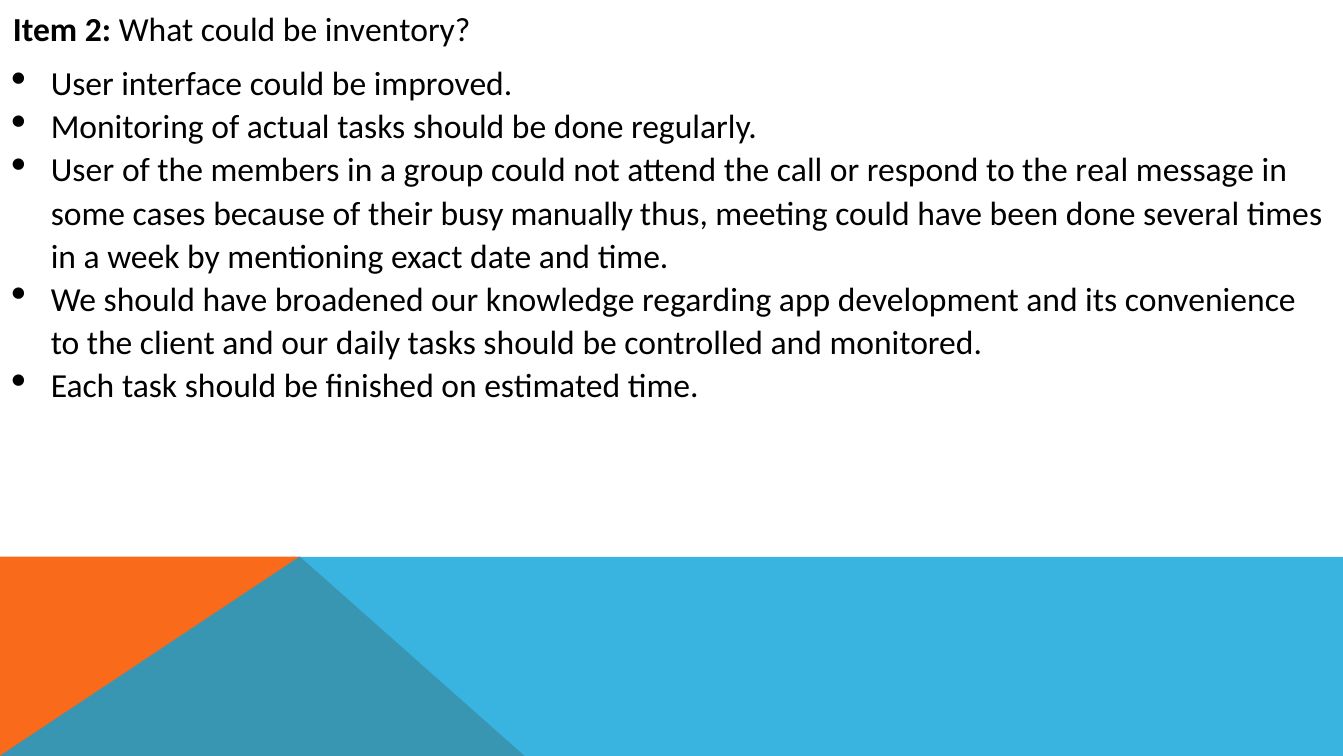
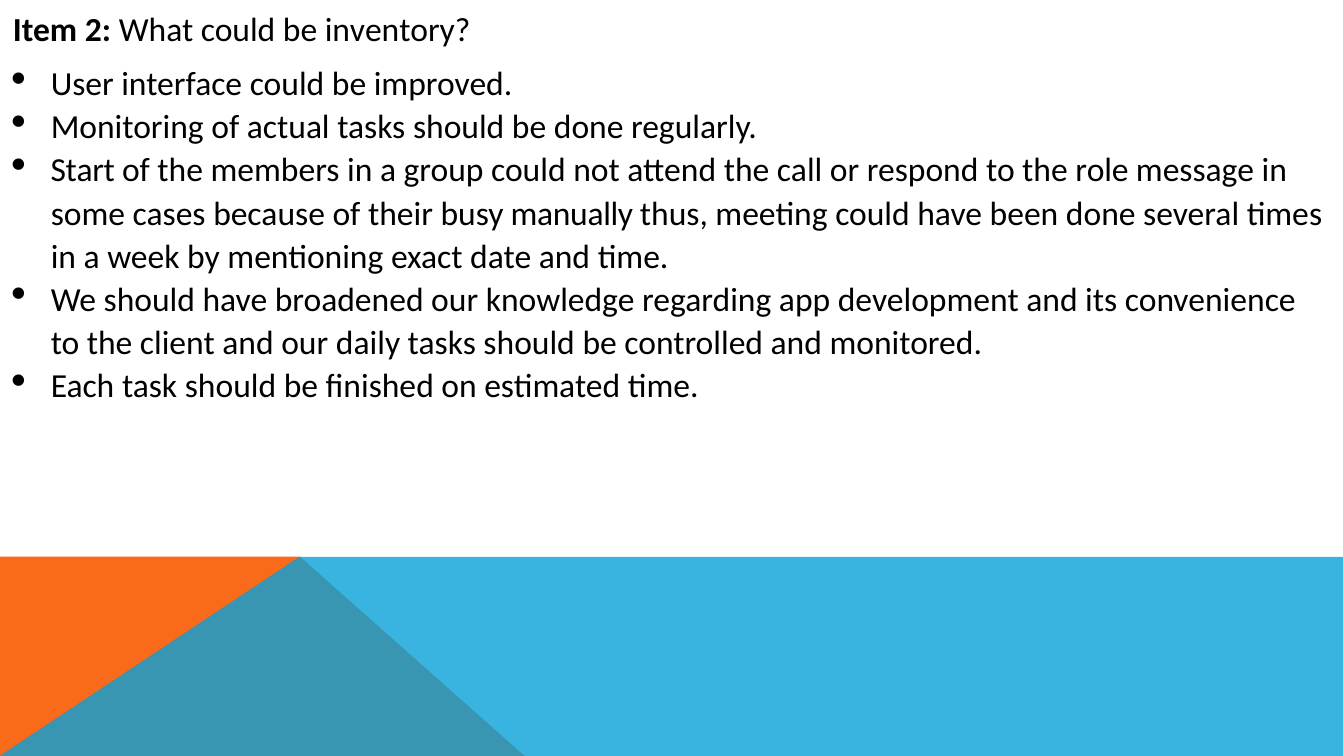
User at (82, 171): User -> Start
real: real -> role
